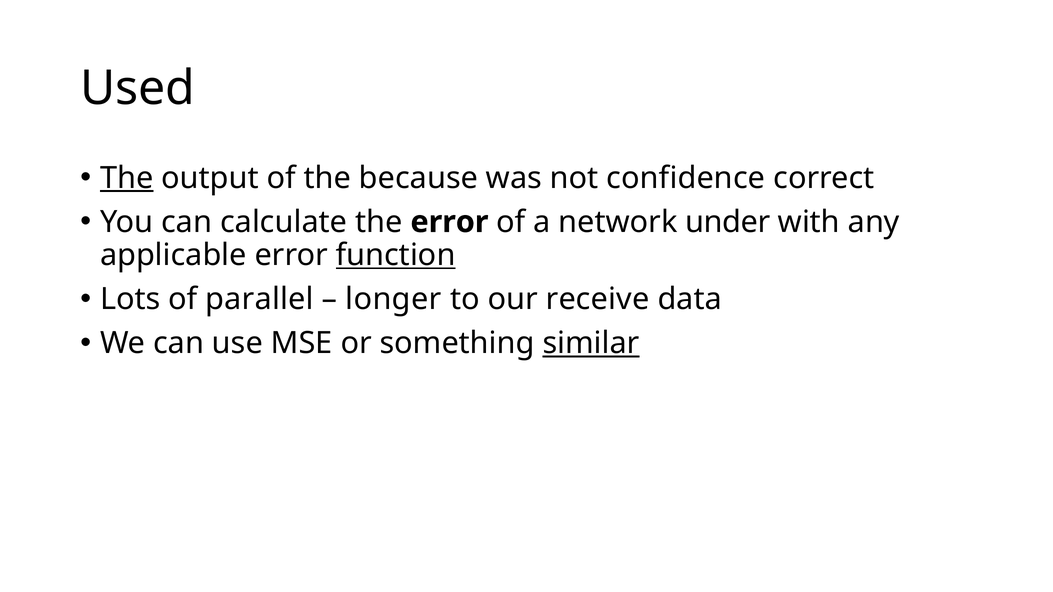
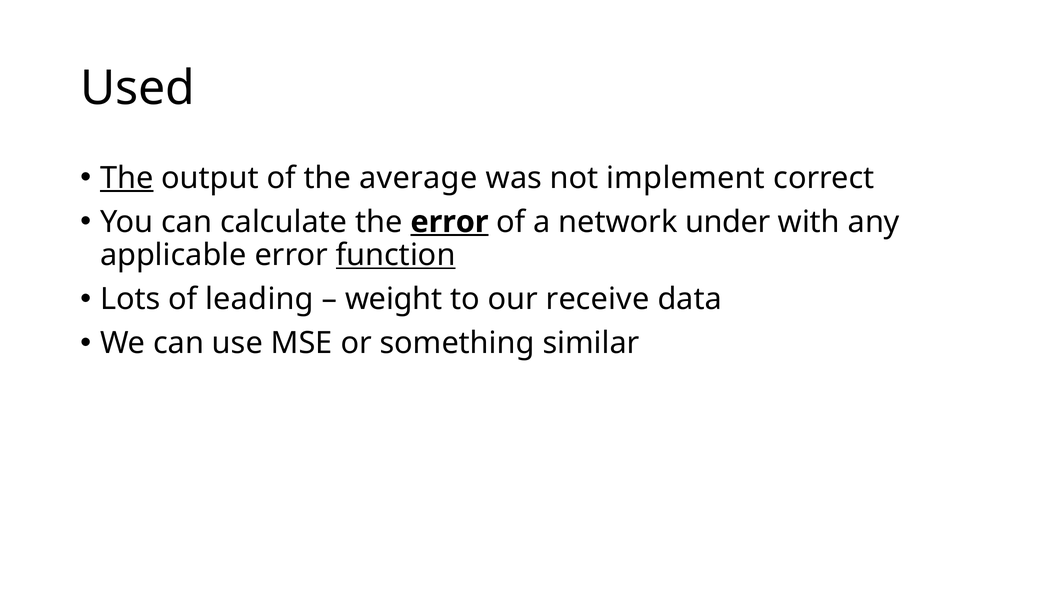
because: because -> average
confidence: confidence -> implement
error at (449, 222) underline: none -> present
parallel: parallel -> leading
longer: longer -> weight
similar underline: present -> none
